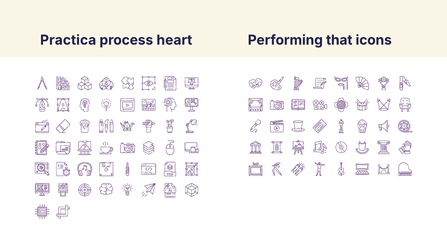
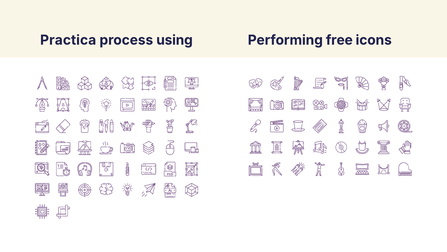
heart: heart -> using
that: that -> free
